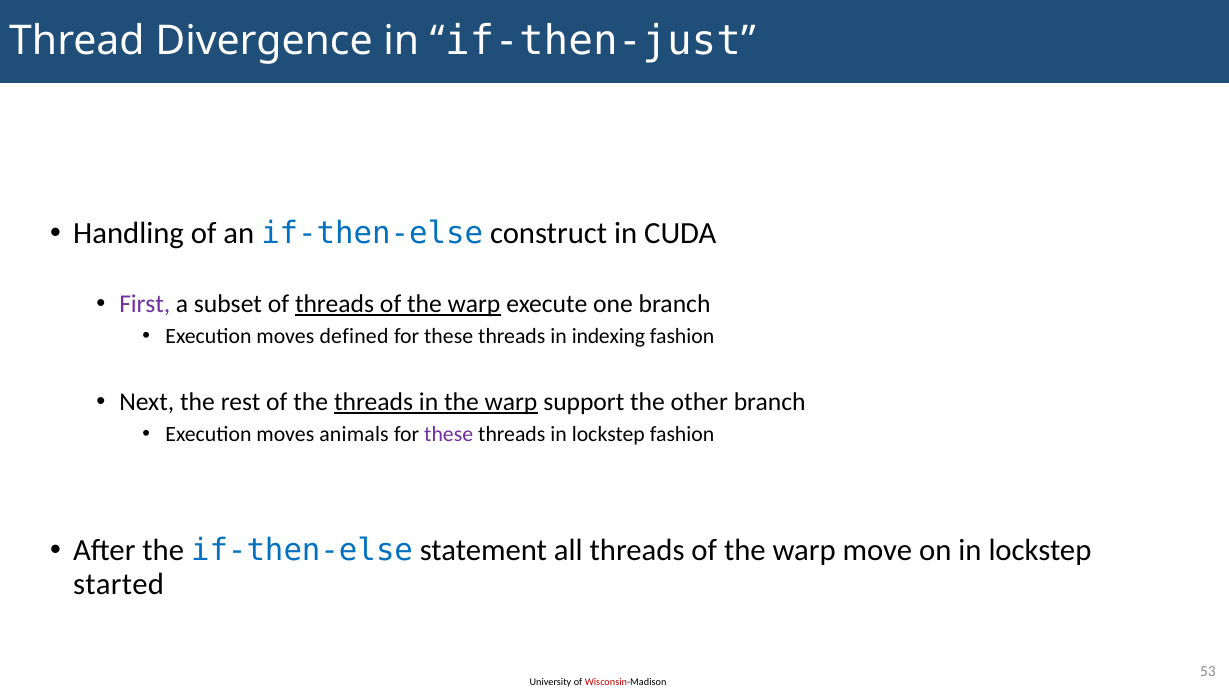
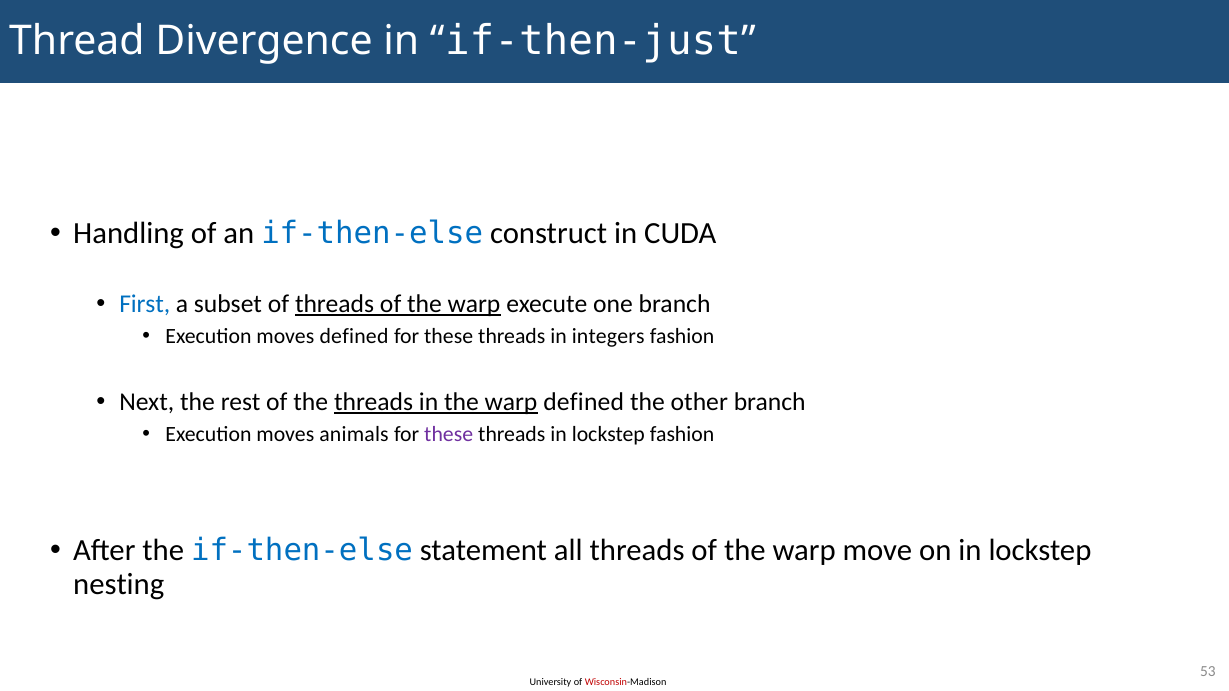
First colour: purple -> blue
indexing: indexing -> integers
warp support: support -> defined
started: started -> nesting
